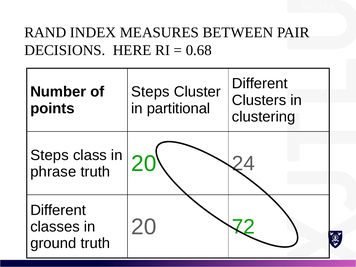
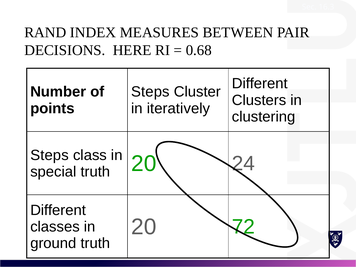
partitional: partitional -> iteratively
phrase: phrase -> special
